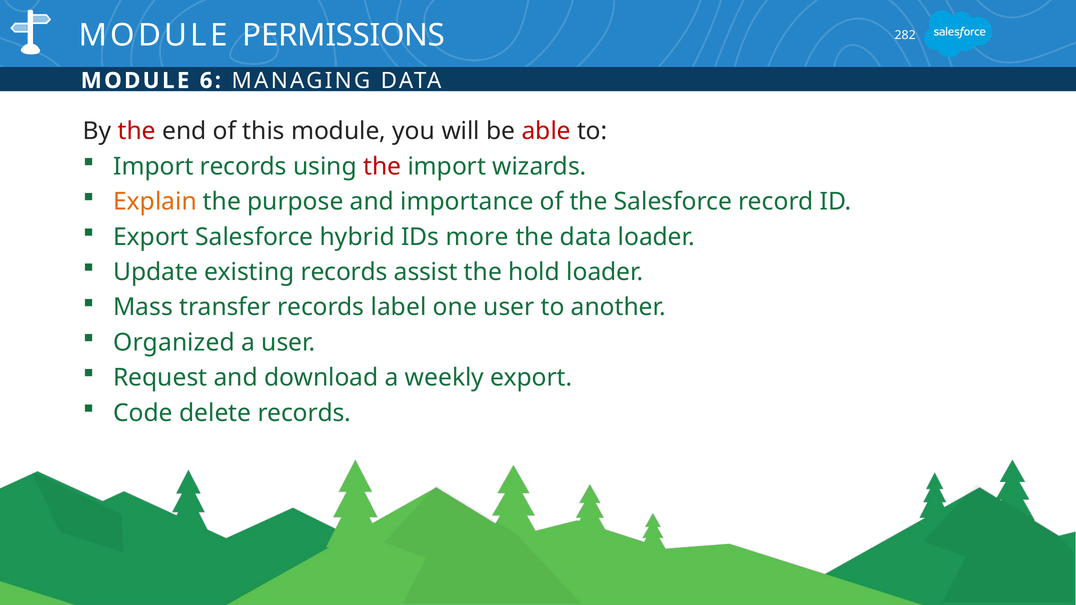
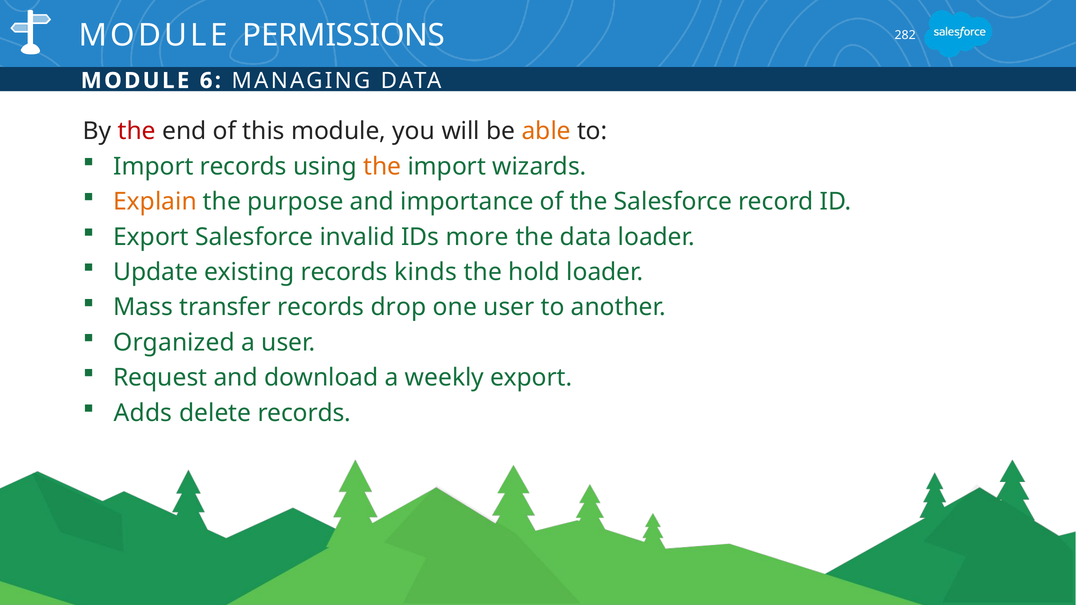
able colour: red -> orange
the at (382, 167) colour: red -> orange
hybrid: hybrid -> invalid
assist: assist -> kinds
label: label -> drop
Code: Code -> Adds
